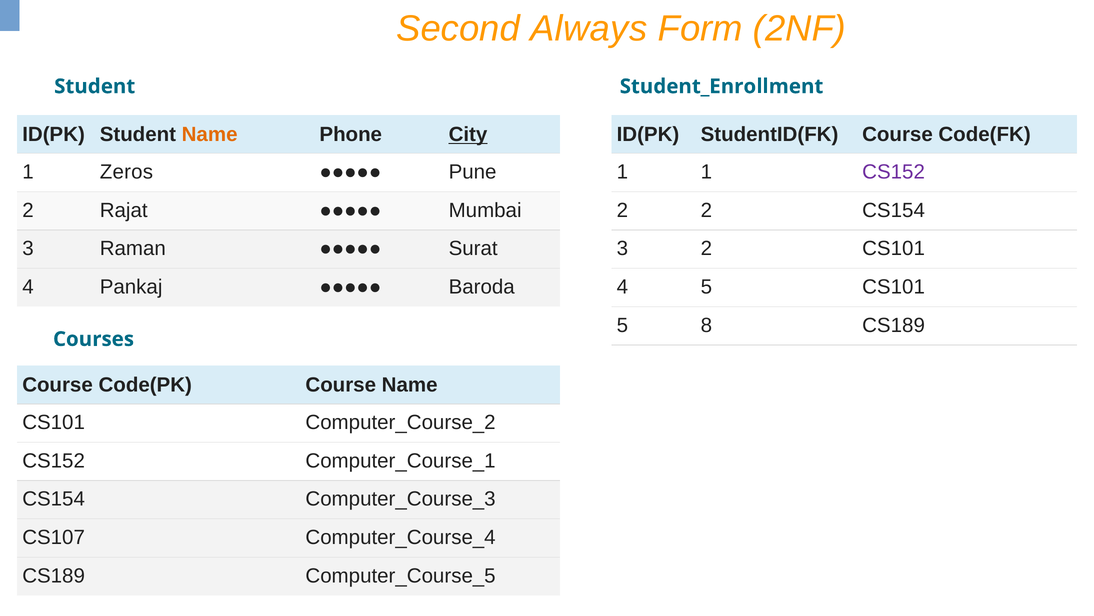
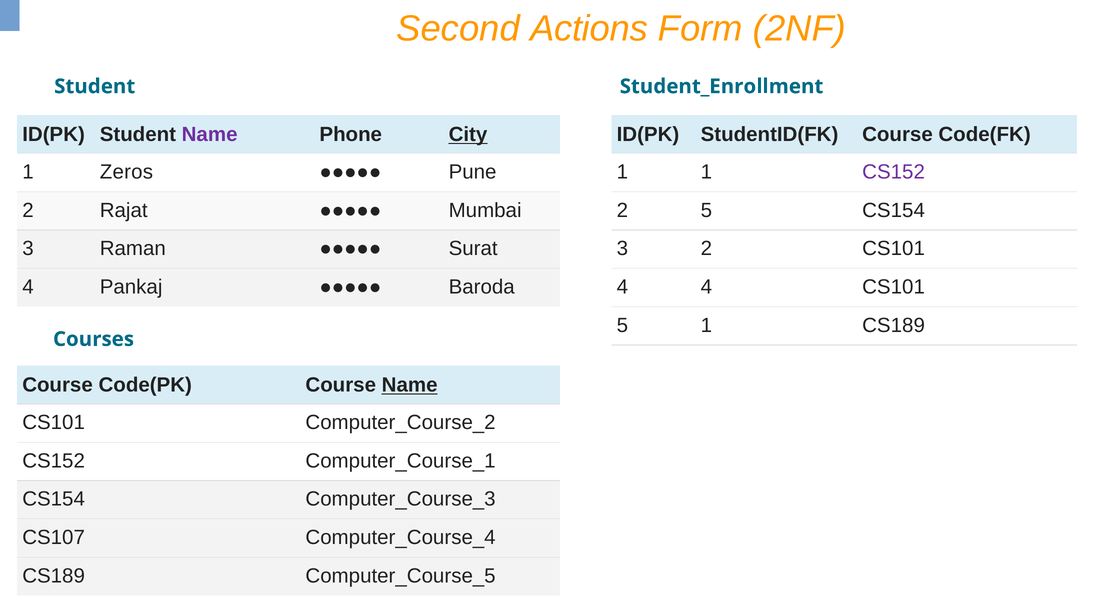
Always: Always -> Actions
Name at (210, 134) colour: orange -> purple
2 2: 2 -> 5
4 5: 5 -> 4
5 8: 8 -> 1
Name at (410, 385) underline: none -> present
